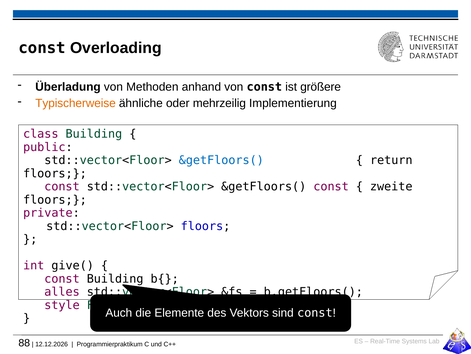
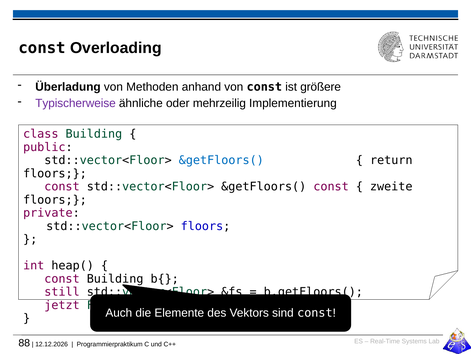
Typischerweise colour: orange -> purple
give(: give( -> heap(
alles: alles -> still
style: style -> jetzt
